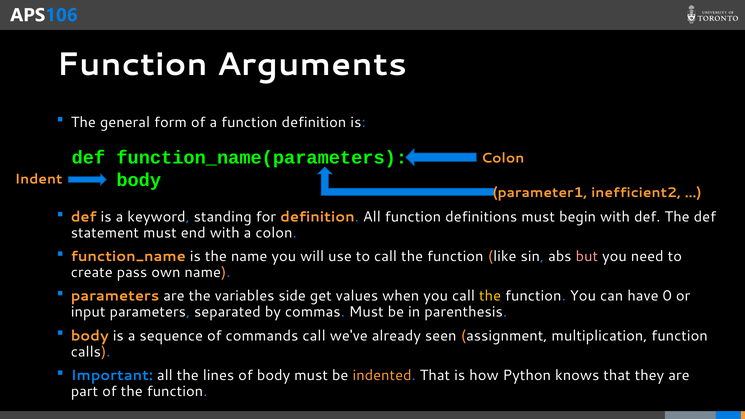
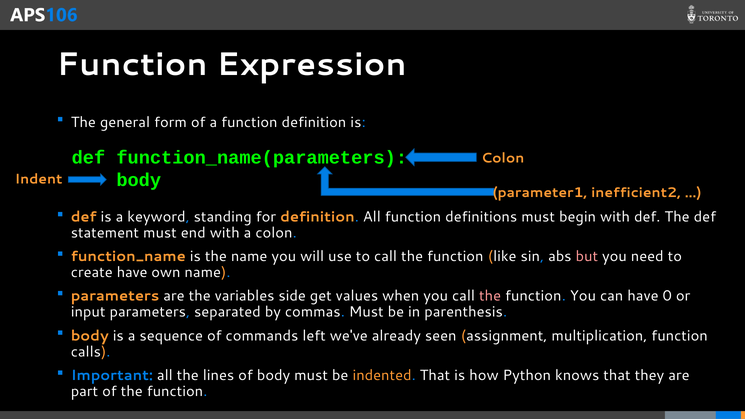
Arguments: Arguments -> Expression
create pass: pass -> have
the at (490, 296) colour: yellow -> pink
commands call: call -> left
